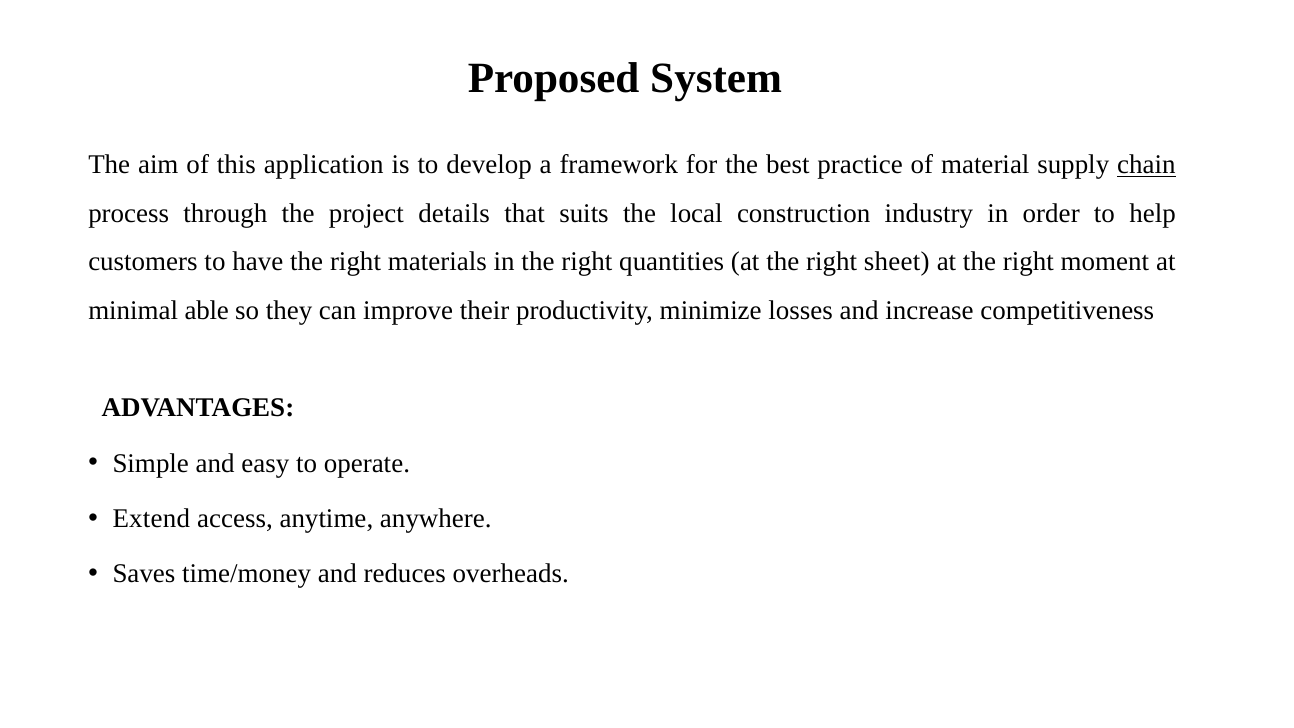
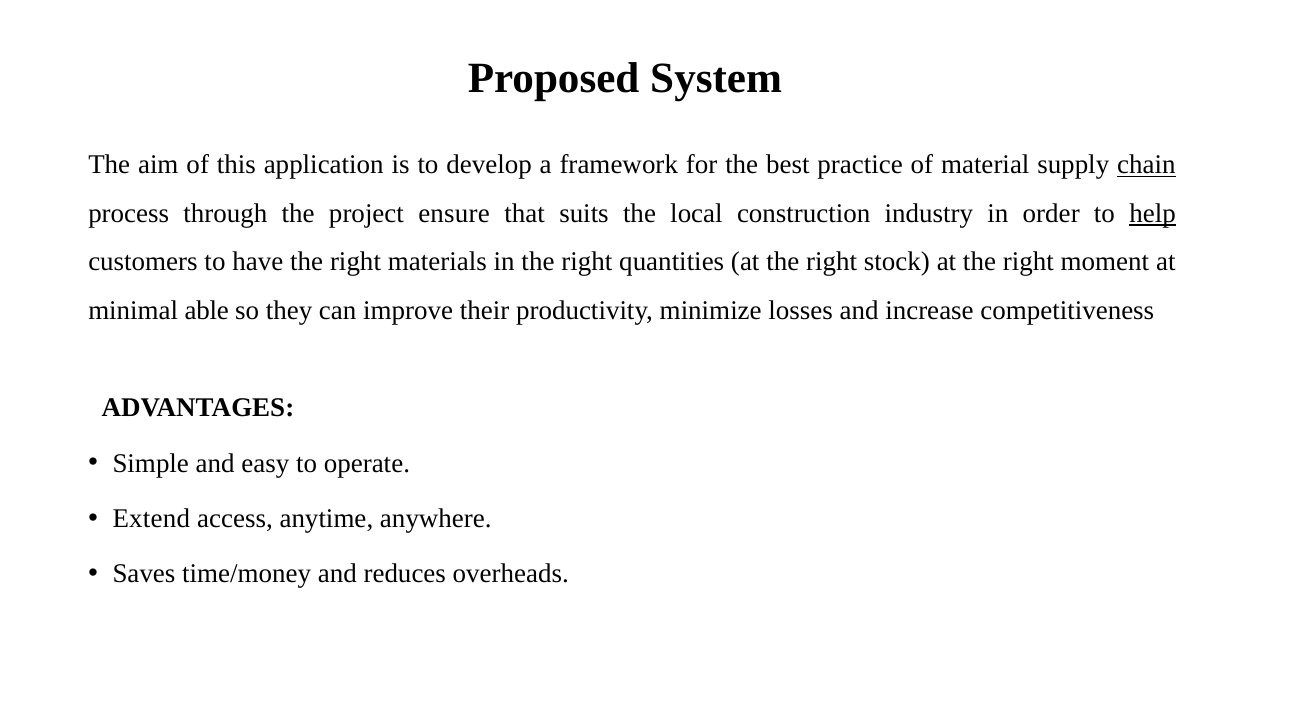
details: details -> ensure
help underline: none -> present
sheet: sheet -> stock
